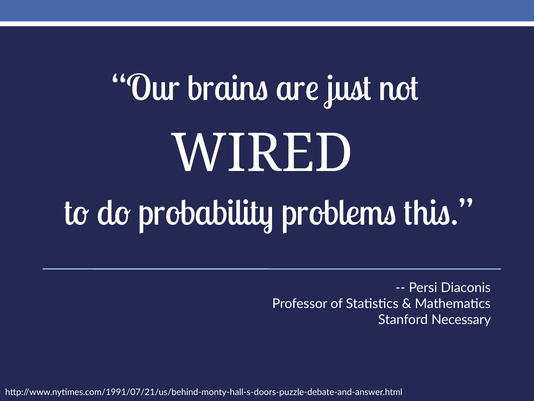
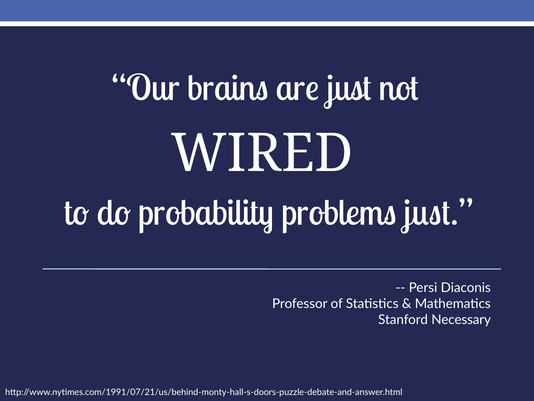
problems this: this -> just
